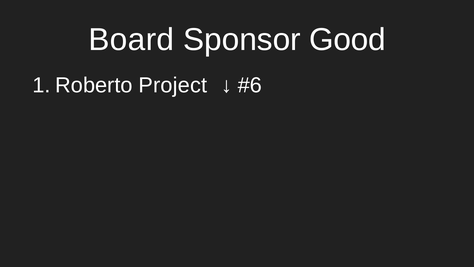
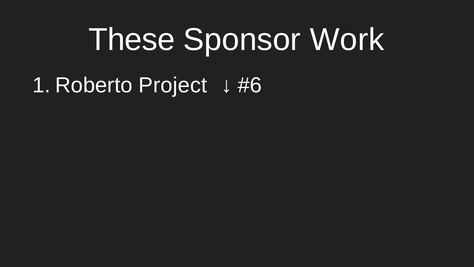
Board: Board -> These
Good: Good -> Work
